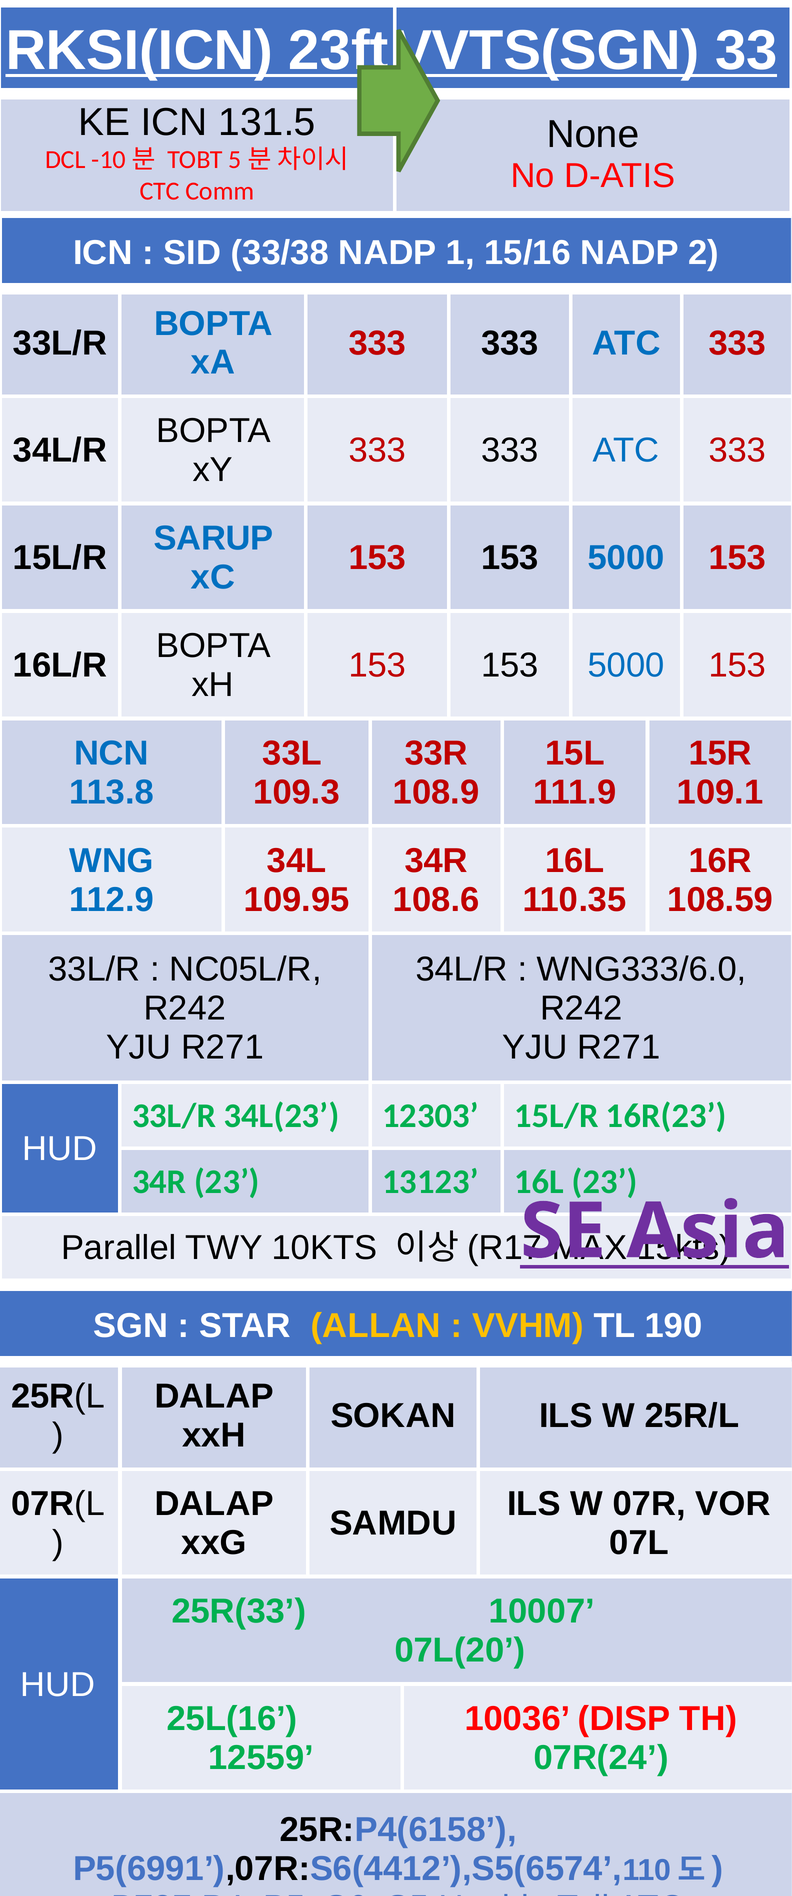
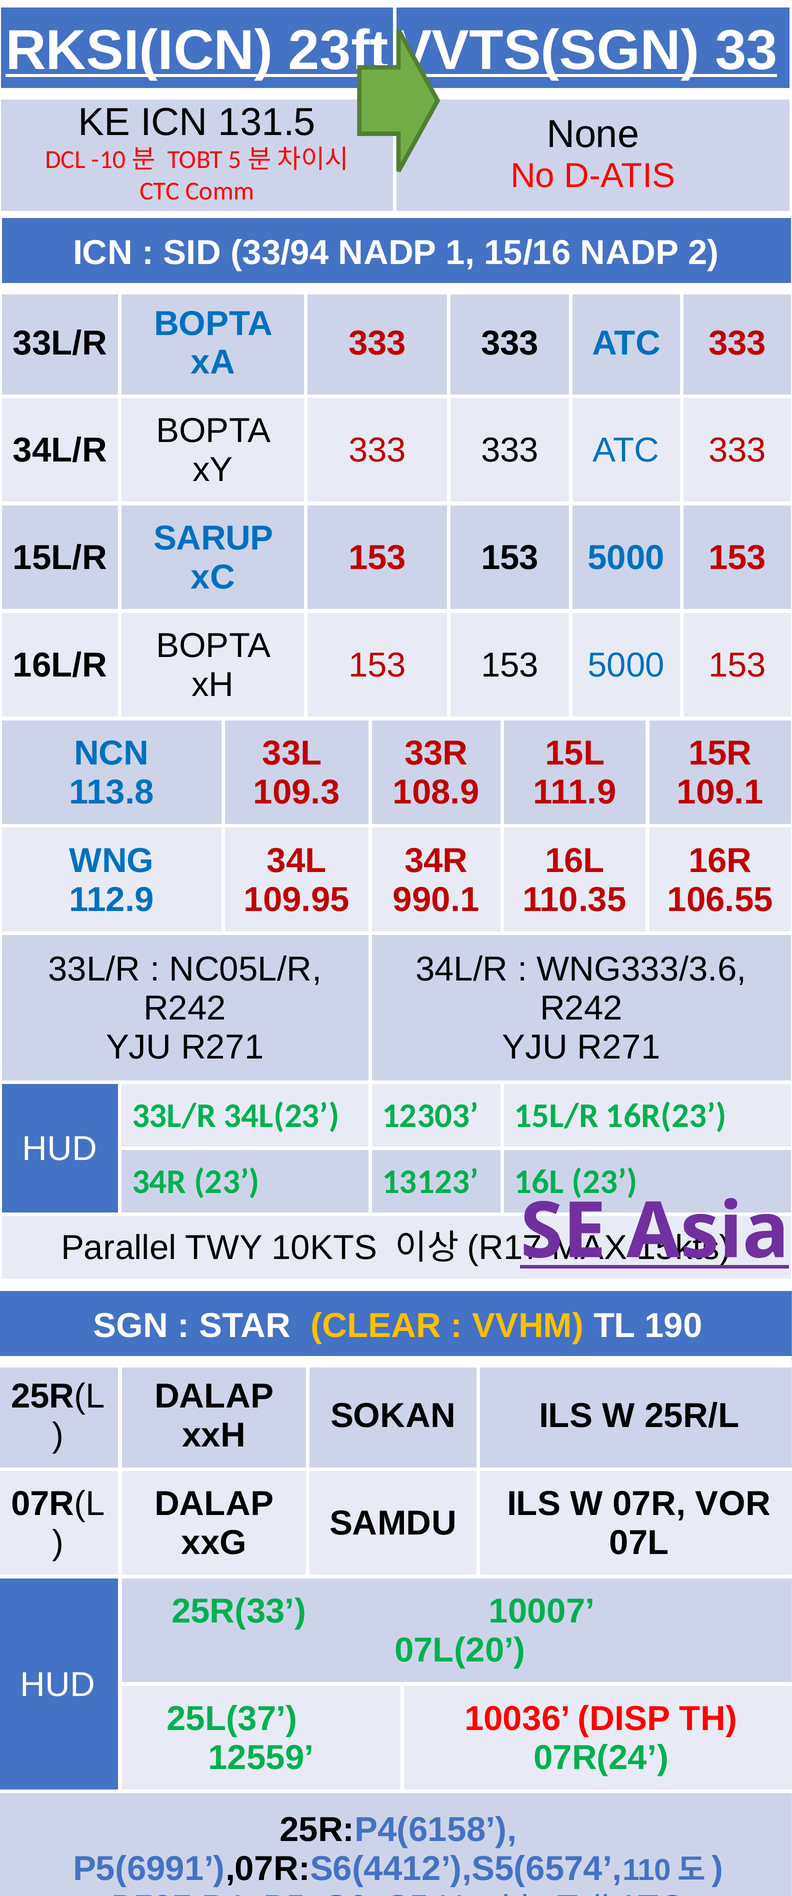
33/38: 33/38 -> 33/94
108.6: 108.6 -> 990.1
108.59: 108.59 -> 106.55
WNG333/6.0: WNG333/6.0 -> WNG333/3.6
ALLAN: ALLAN -> CLEAR
25L(16: 25L(16 -> 25L(37
